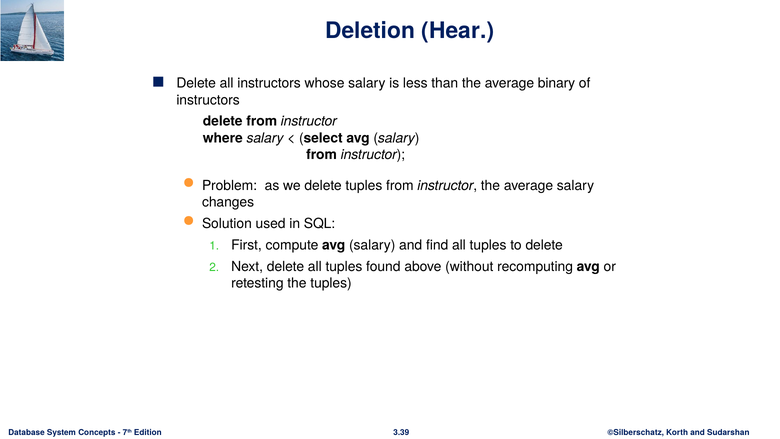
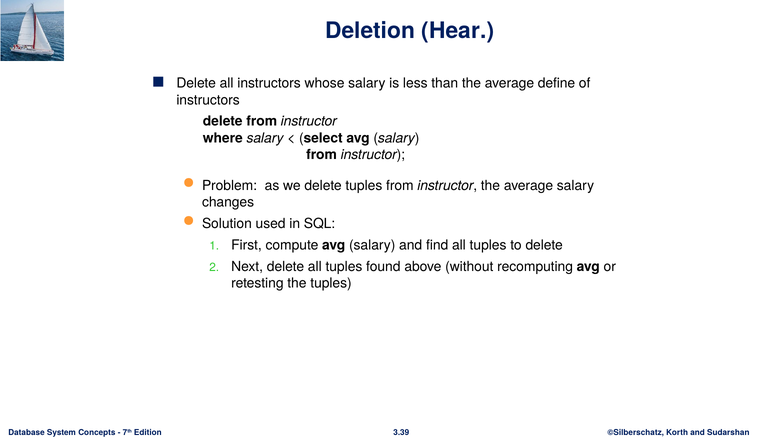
binary: binary -> define
